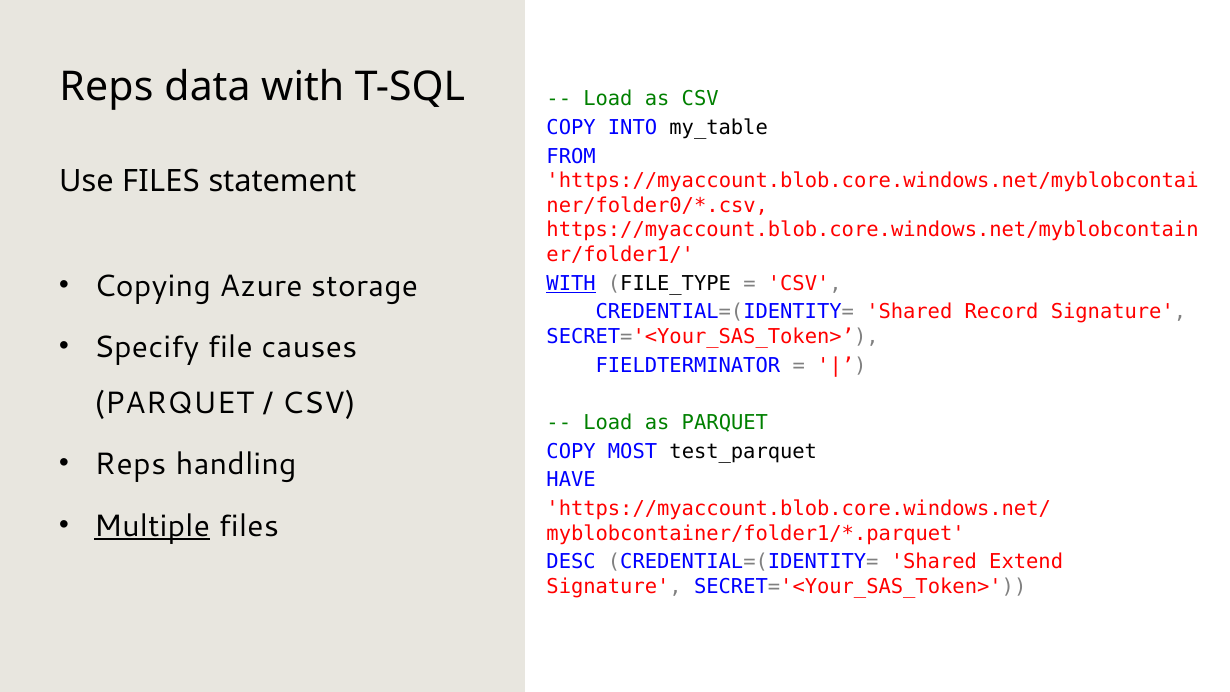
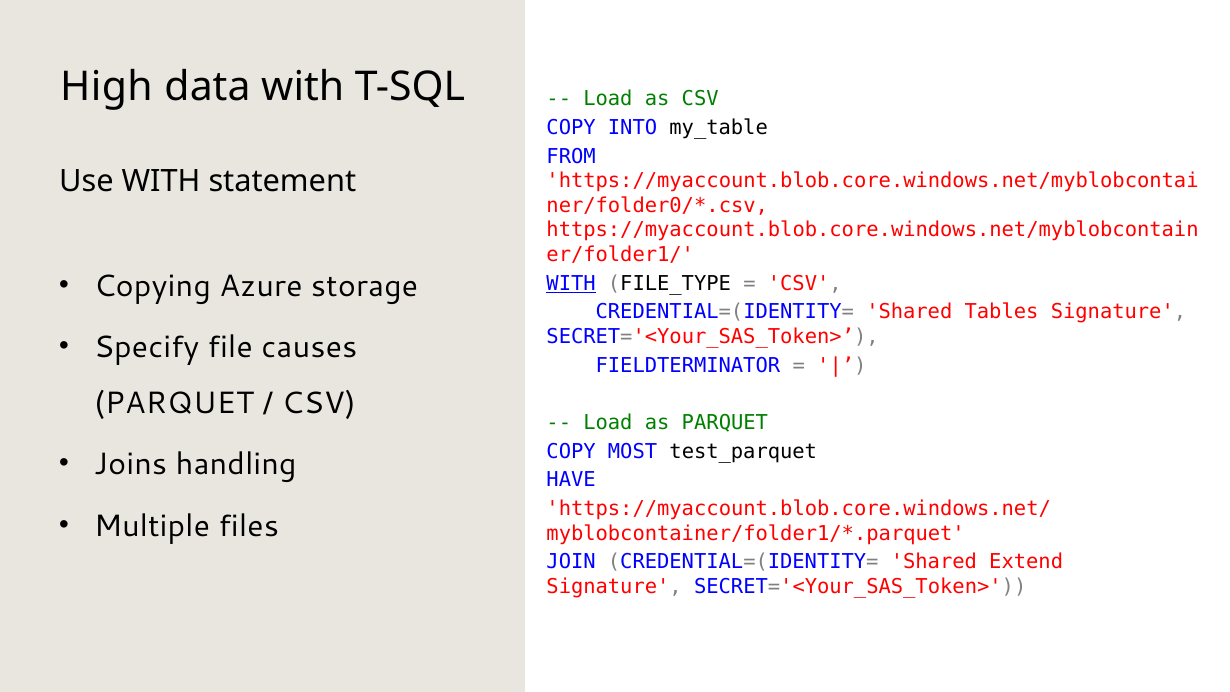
Reps at (106, 87): Reps -> High
Use FILES: FILES -> WITH
Record: Record -> Tables
Reps at (130, 464): Reps -> Joins
Multiple underline: present -> none
DESC: DESC -> JOIN
